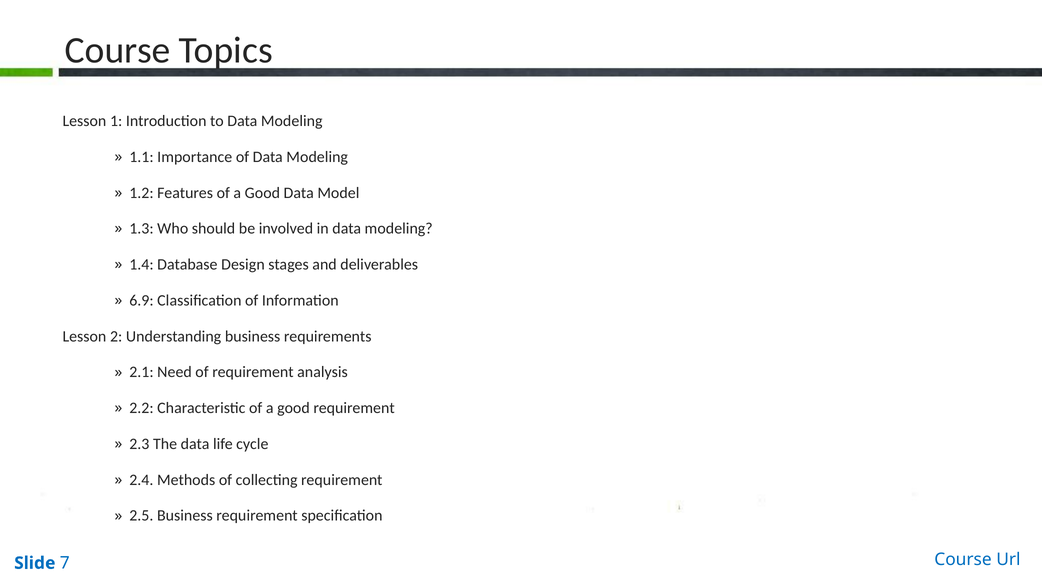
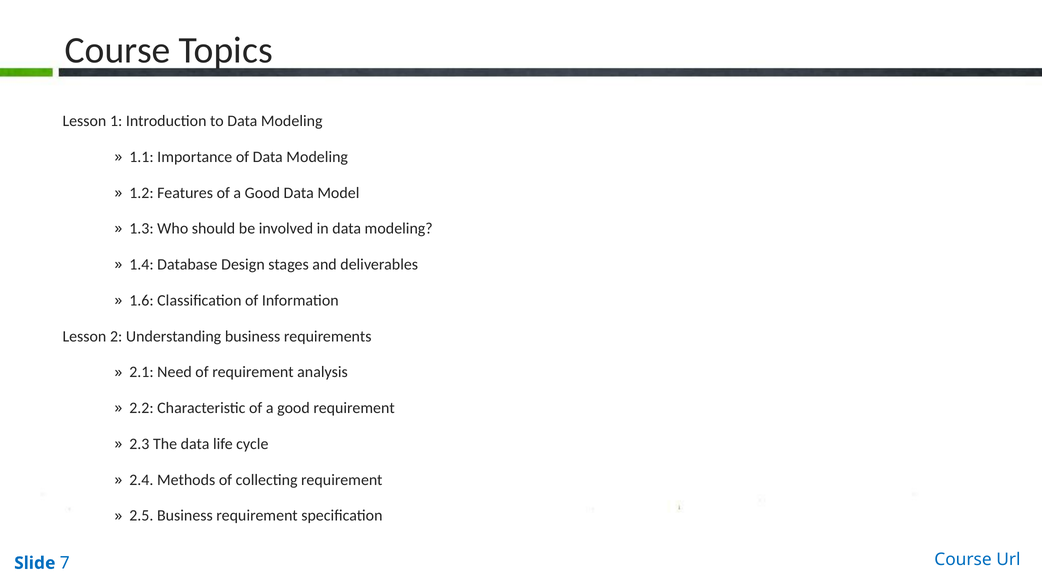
6.9: 6.9 -> 1.6
